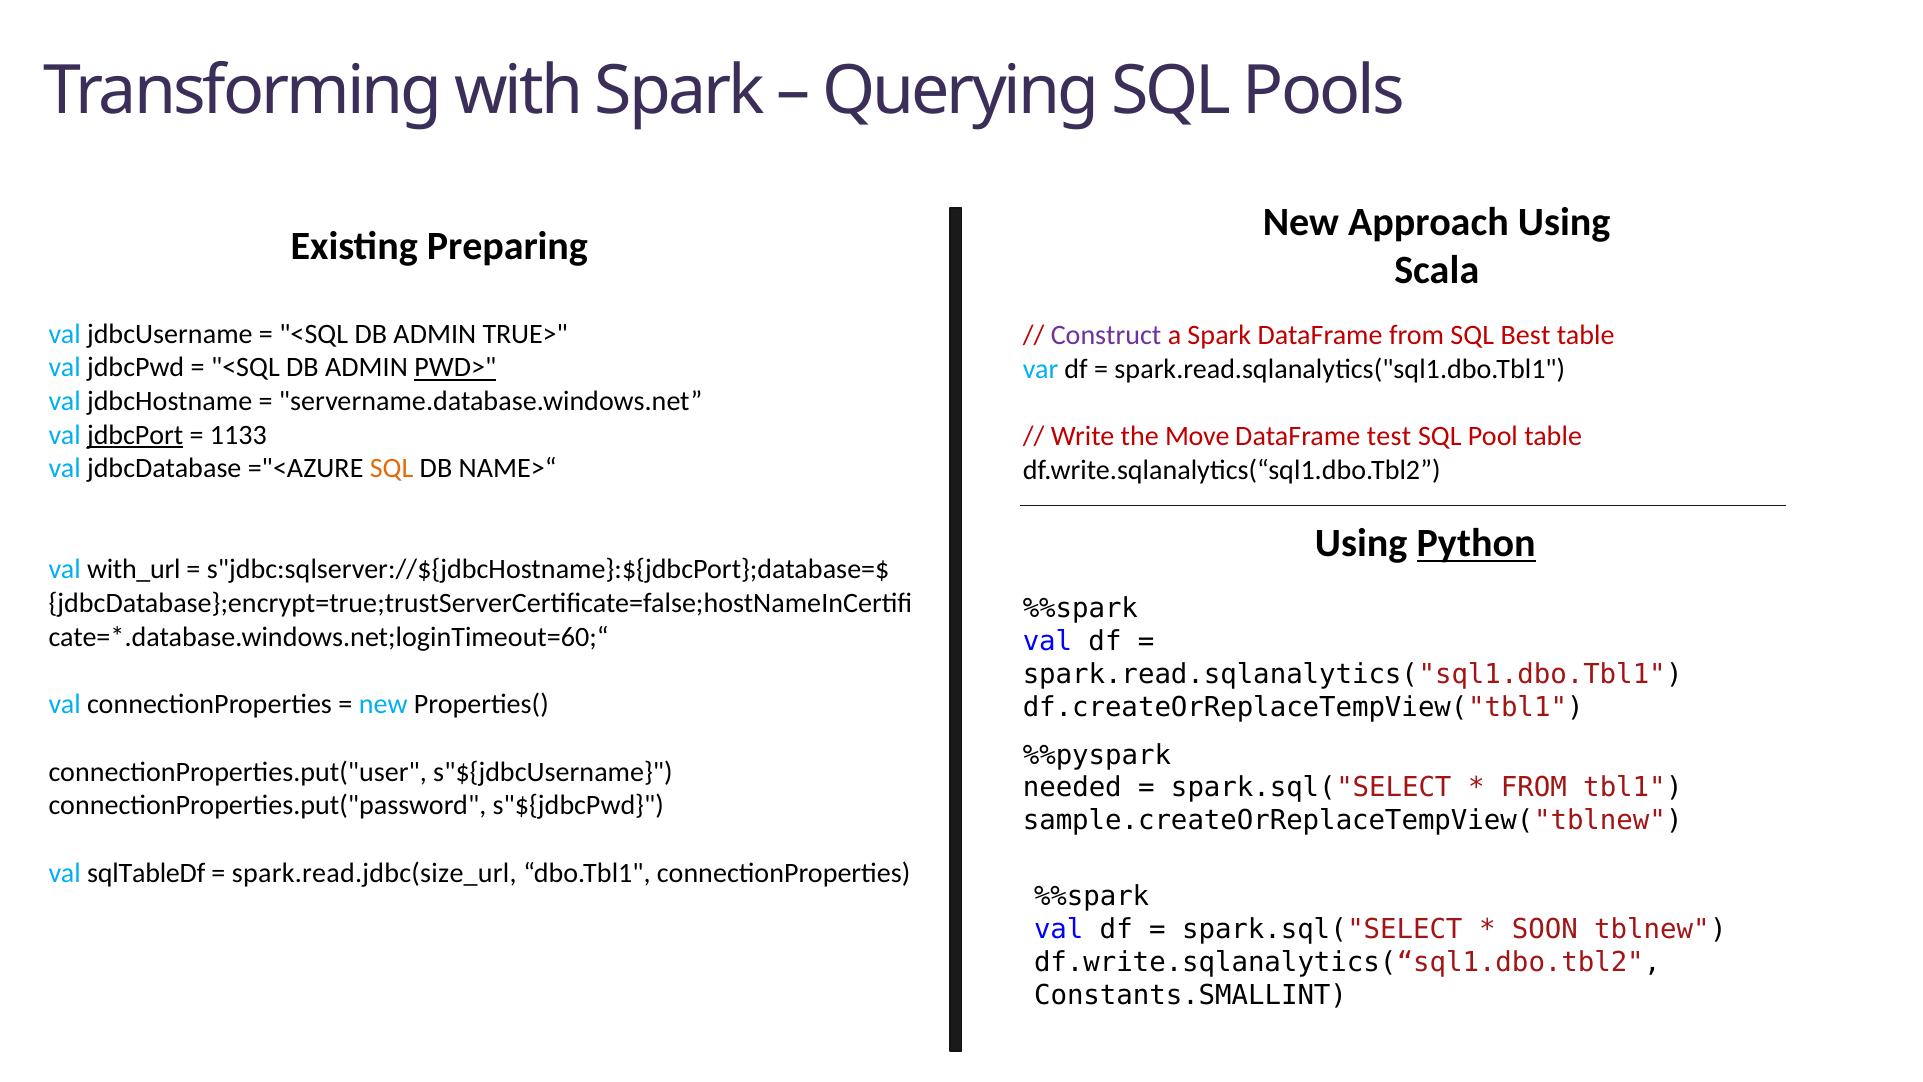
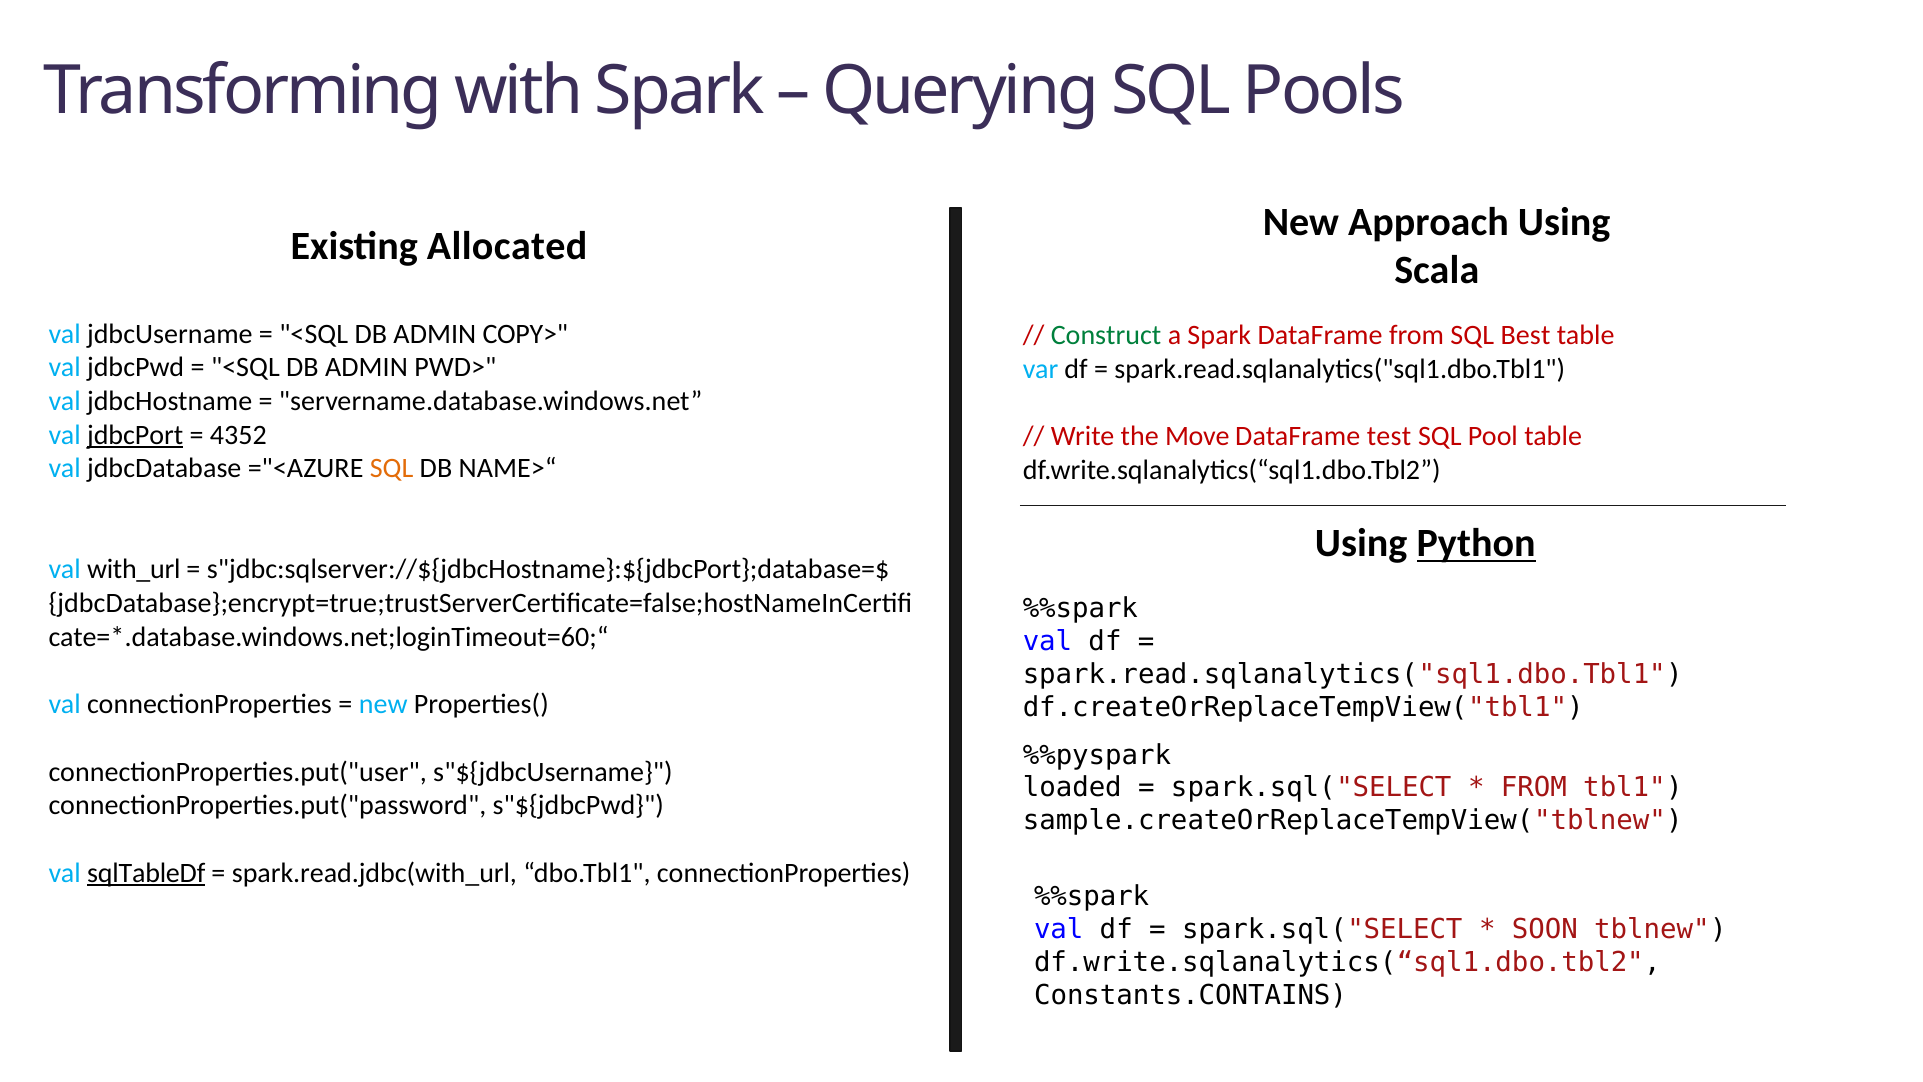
Preparing: Preparing -> Allocated
TRUE>: TRUE> -> COPY>
Construct colour: purple -> green
PWD> underline: present -> none
1133: 1133 -> 4352
needed: needed -> loaded
sqlTableDf underline: none -> present
spark.read.jdbc(size_url: spark.read.jdbc(size_url -> spark.read.jdbc(with_url
Constants.SMALLINT: Constants.SMALLINT -> Constants.CONTAINS
